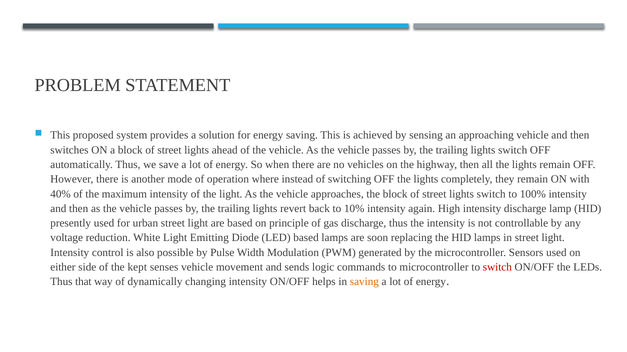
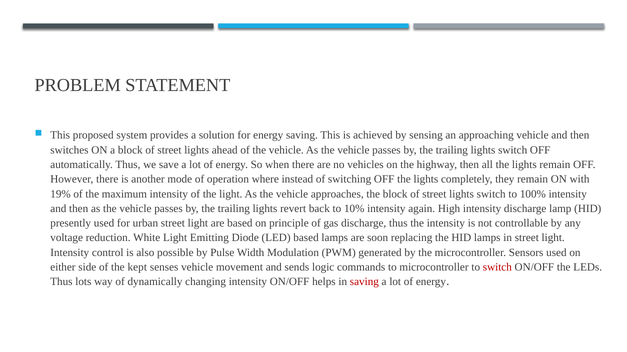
40%: 40% -> 19%
that: that -> lots
saving at (364, 282) colour: orange -> red
